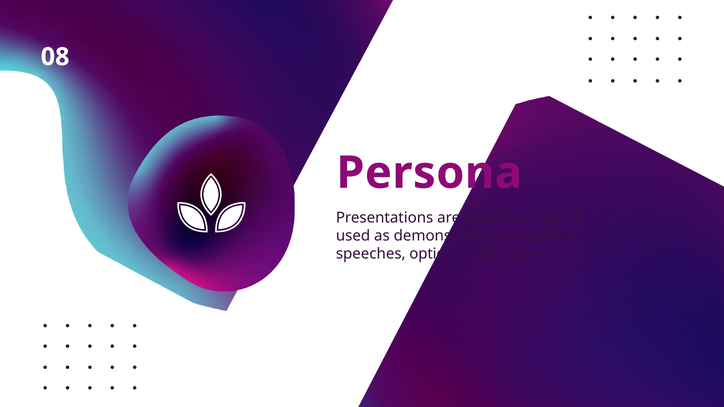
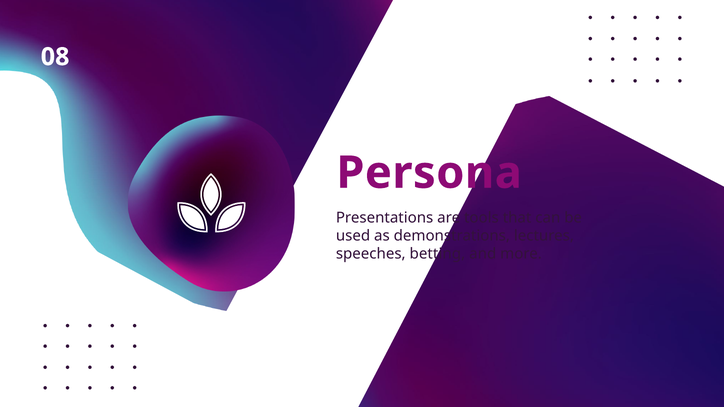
options: options -> betting
